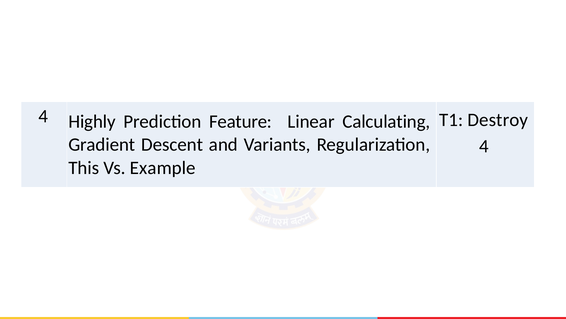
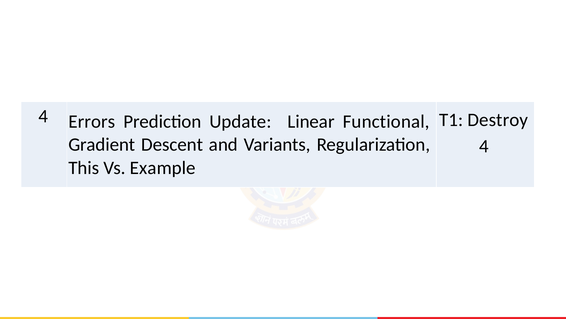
Highly: Highly -> Errors
Feature: Feature -> Update
Calculating: Calculating -> Functional
